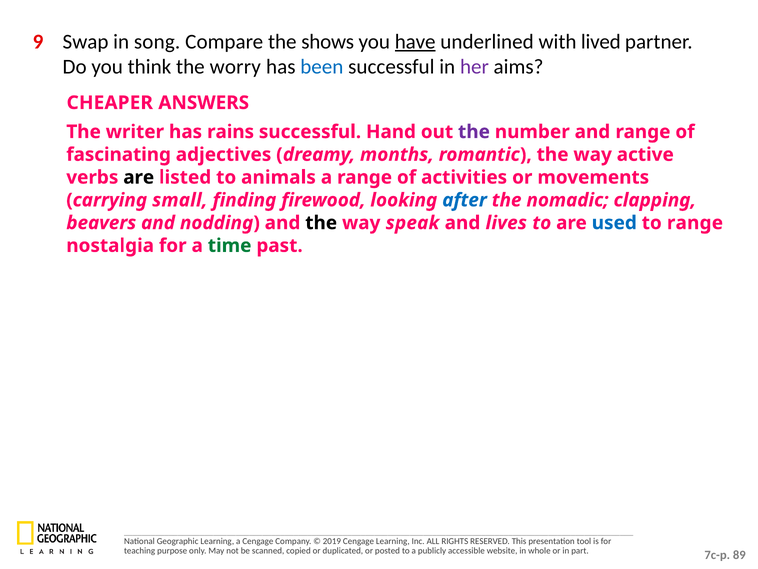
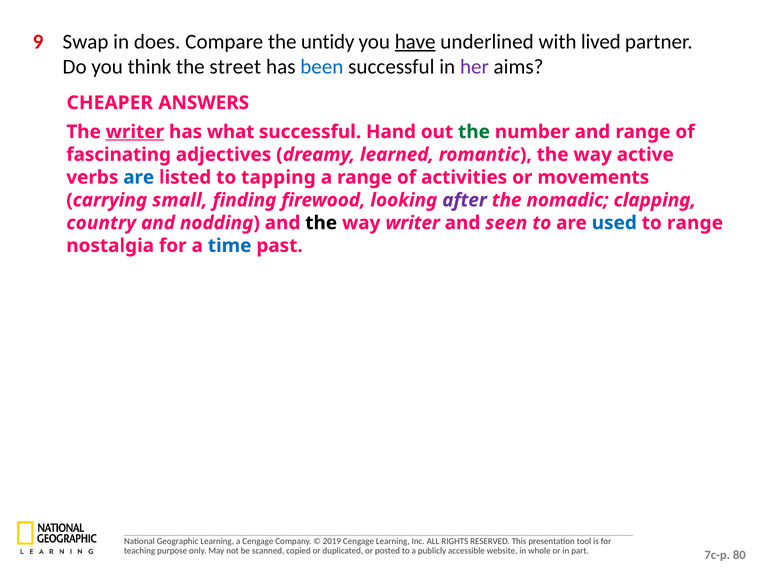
song: song -> does
shows: shows -> untidy
worry: worry -> street
writer at (135, 132) underline: none -> present
rains: rains -> what
the at (474, 132) colour: purple -> green
months: months -> learned
are at (139, 177) colour: black -> blue
animals: animals -> tapping
after colour: blue -> purple
beavers: beavers -> country
way speak: speak -> writer
lives: lives -> seen
time colour: green -> blue
89: 89 -> 80
